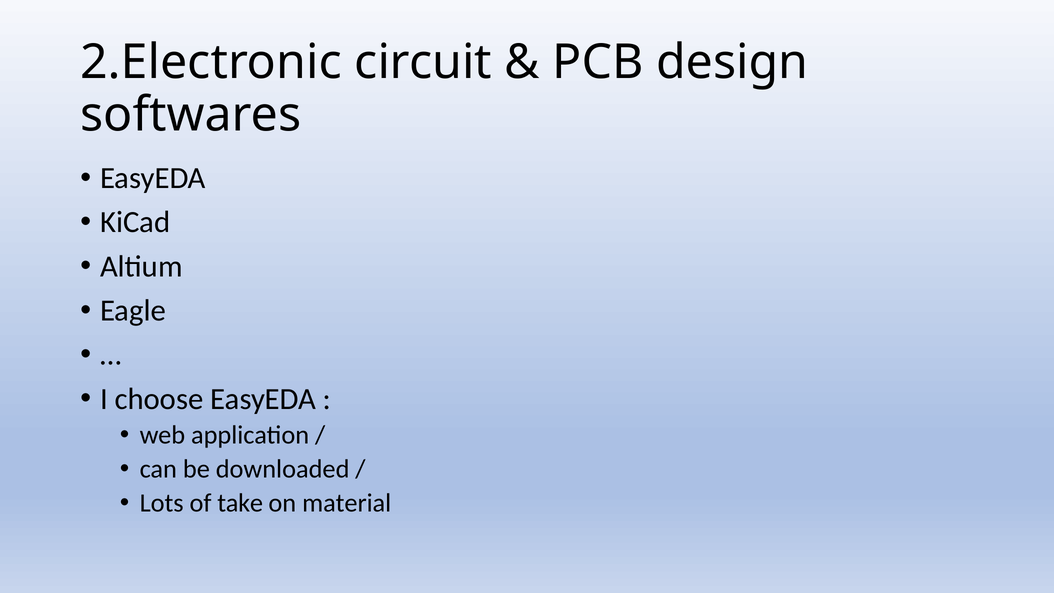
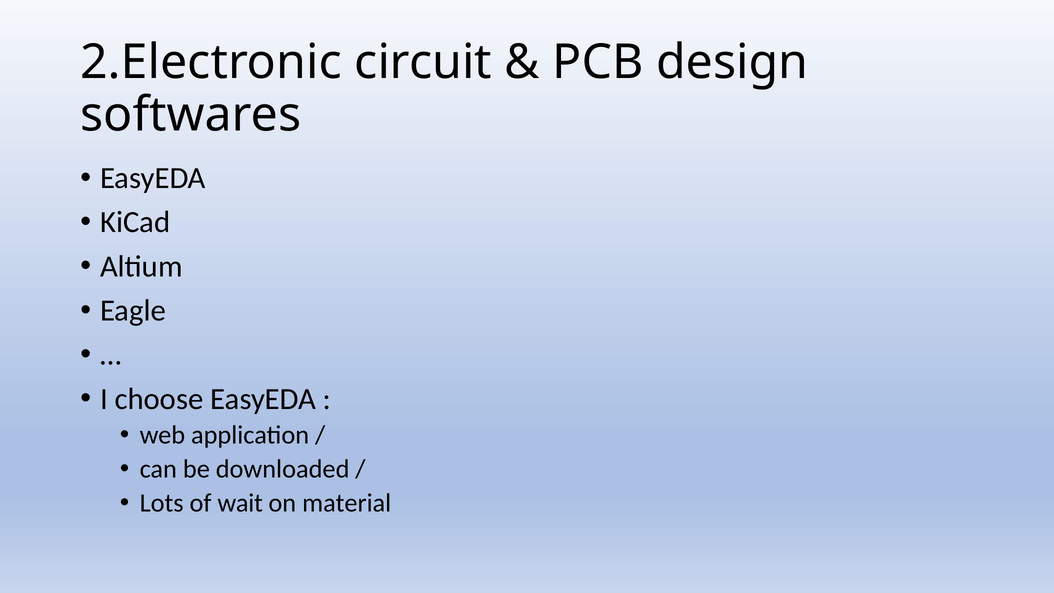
take: take -> wait
